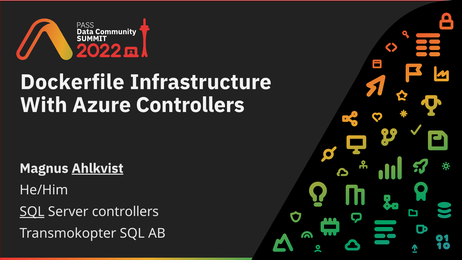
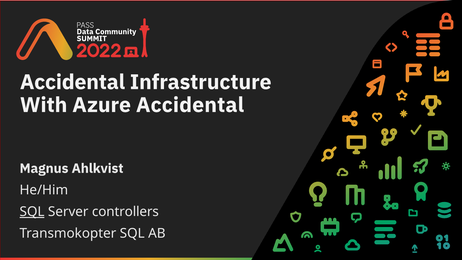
Dockerfile at (72, 82): Dockerfile -> Accidental
Azure Controllers: Controllers -> Accidental
Ahlkvist underline: present -> none
